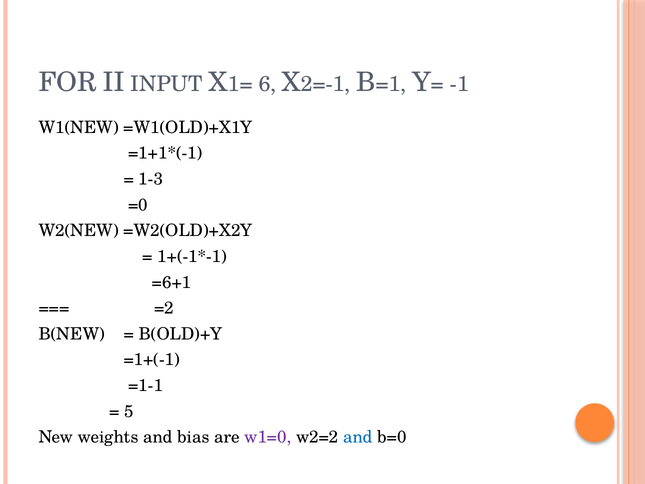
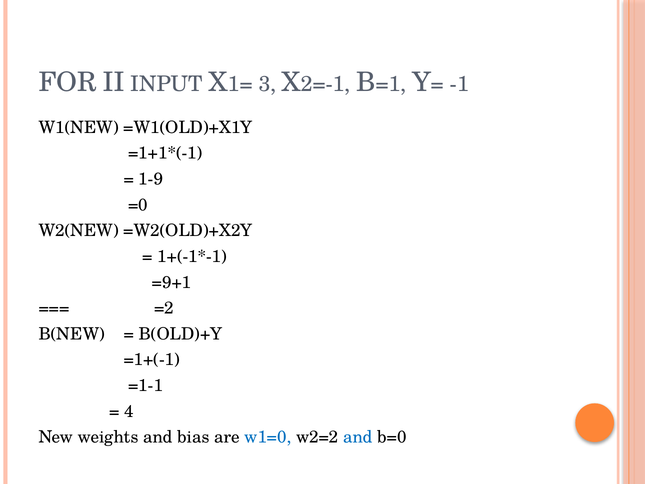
6: 6 -> 3
1-3: 1-3 -> 1-9
=6+1: =6+1 -> =9+1
5: 5 -> 4
w1=0 colour: purple -> blue
